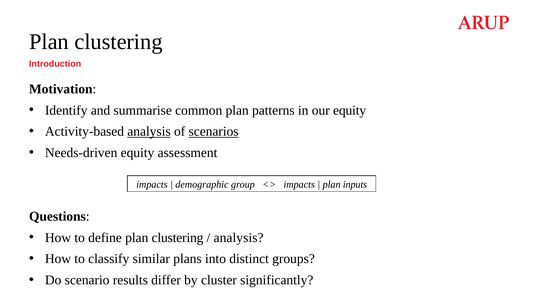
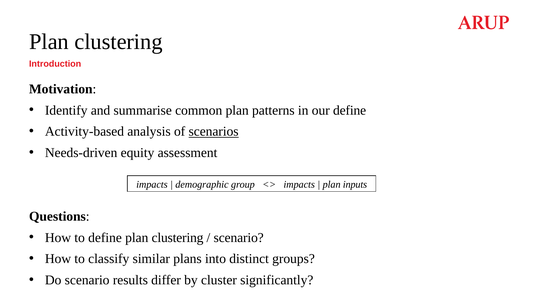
our equity: equity -> define
analysis at (149, 131) underline: present -> none
analysis at (239, 237): analysis -> scenario
